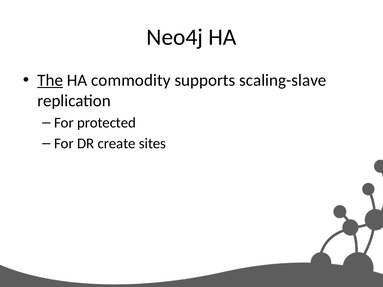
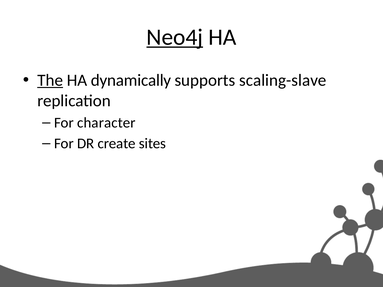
Neo4j underline: none -> present
commodity: commodity -> dynamically
protected: protected -> character
